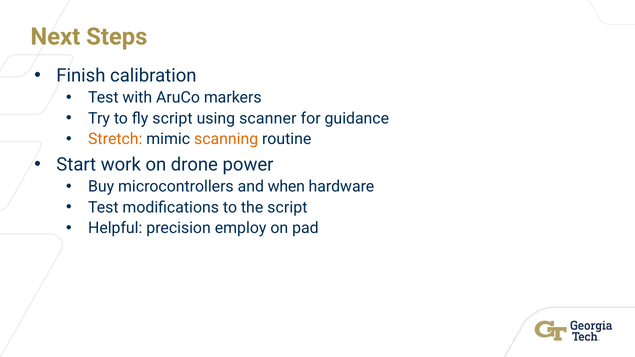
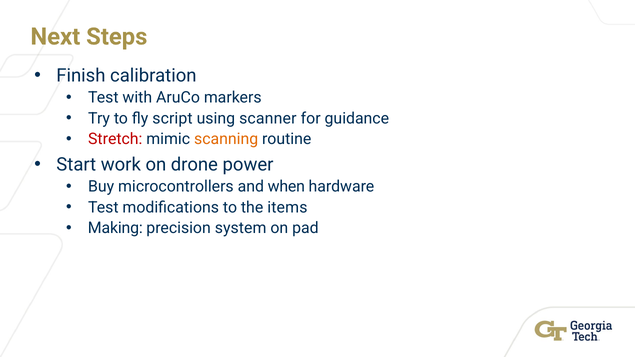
Stretch colour: orange -> red
the script: script -> items
Helpful: Helpful -> Making
employ: employ -> system
